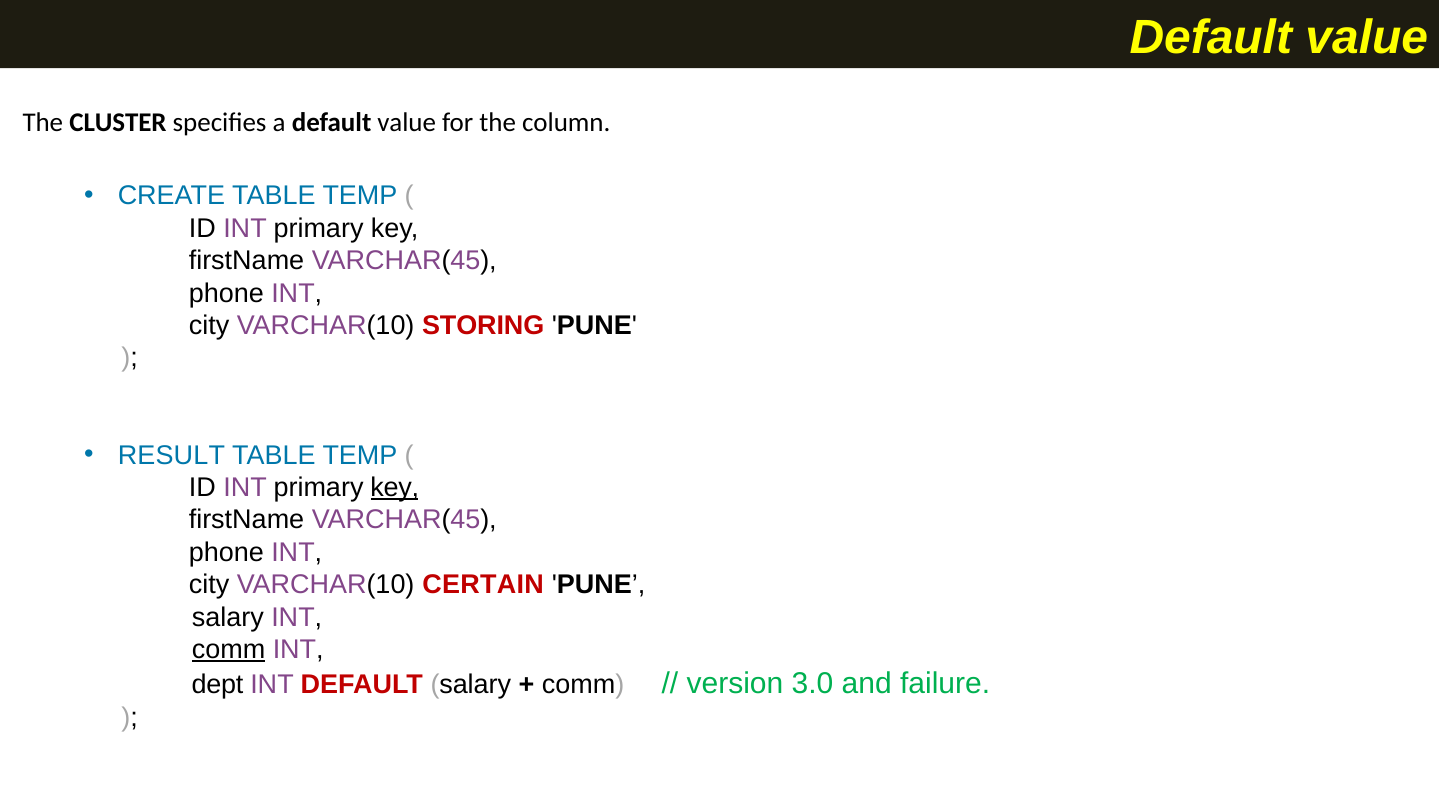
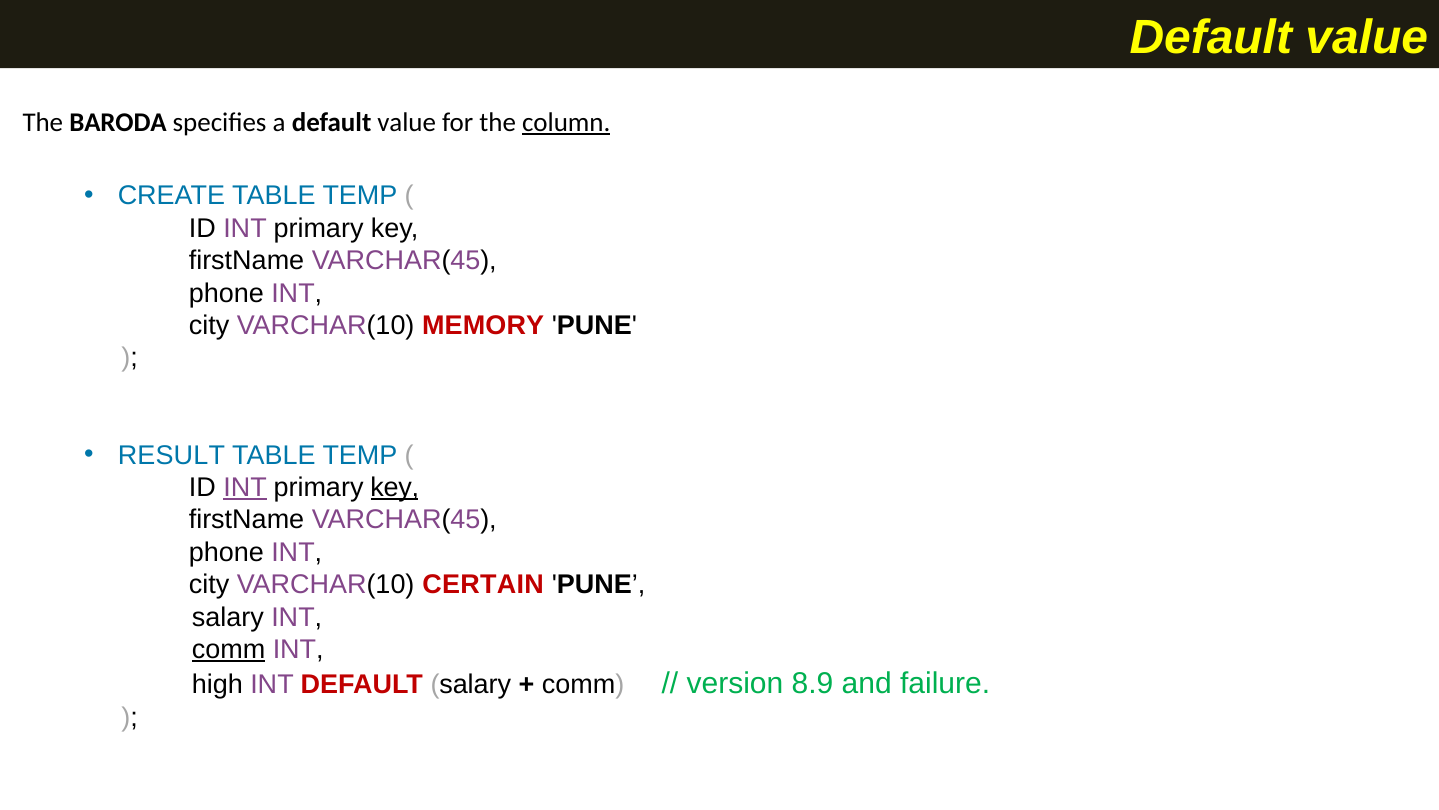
CLUSTER: CLUSTER -> BARODA
column underline: none -> present
STORING: STORING -> MEMORY
INT at (245, 487) underline: none -> present
dept: dept -> high
3.0: 3.0 -> 8.9
